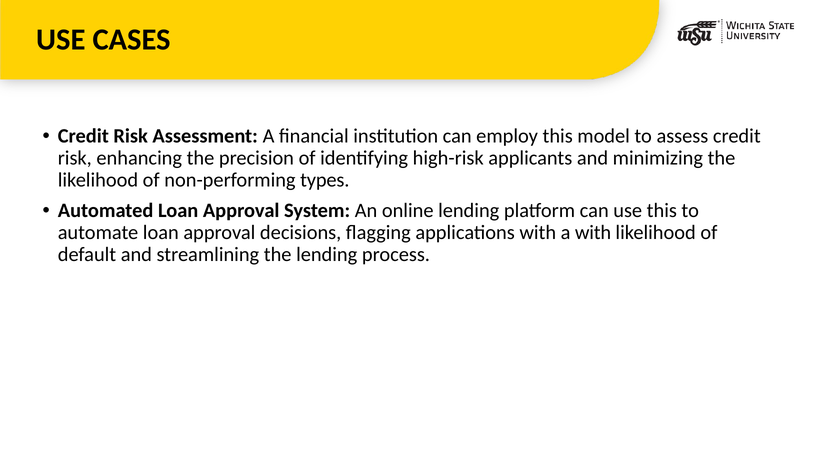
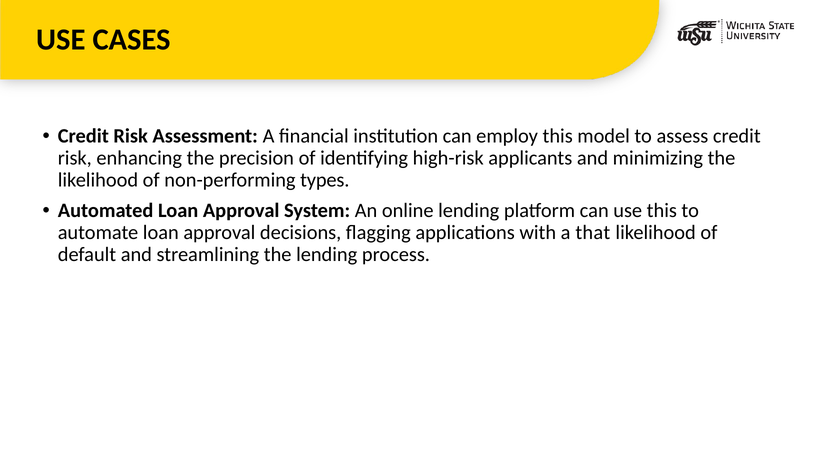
a with: with -> that
